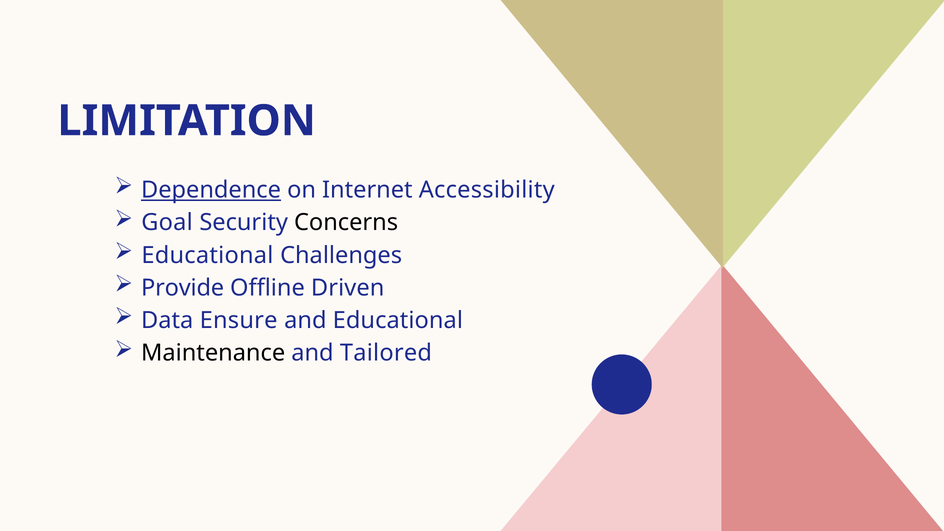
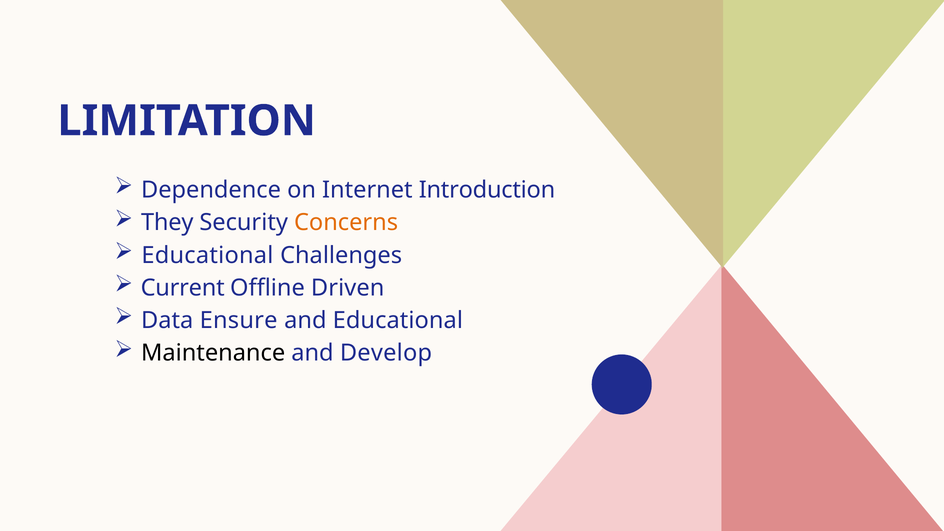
Dependence underline: present -> none
Accessibility: Accessibility -> Introduction
Goal: Goal -> They
Concerns colour: black -> orange
Provide: Provide -> Current
Tailored: Tailored -> Develop
